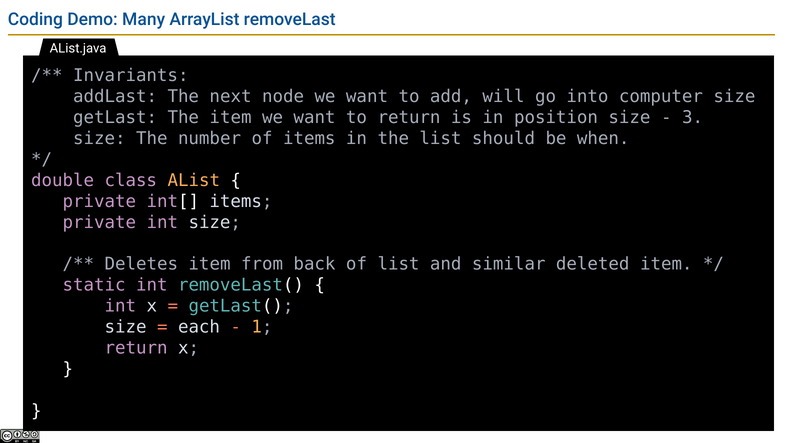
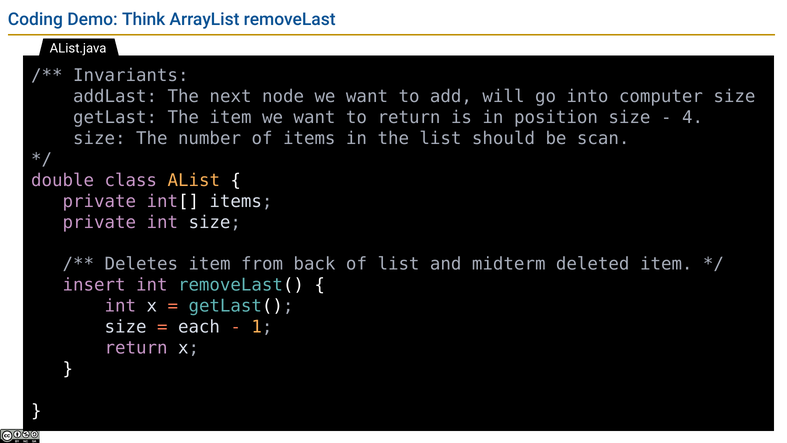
Many: Many -> Think
3: 3 -> 4
when: when -> scan
similar: similar -> midterm
static: static -> insert
